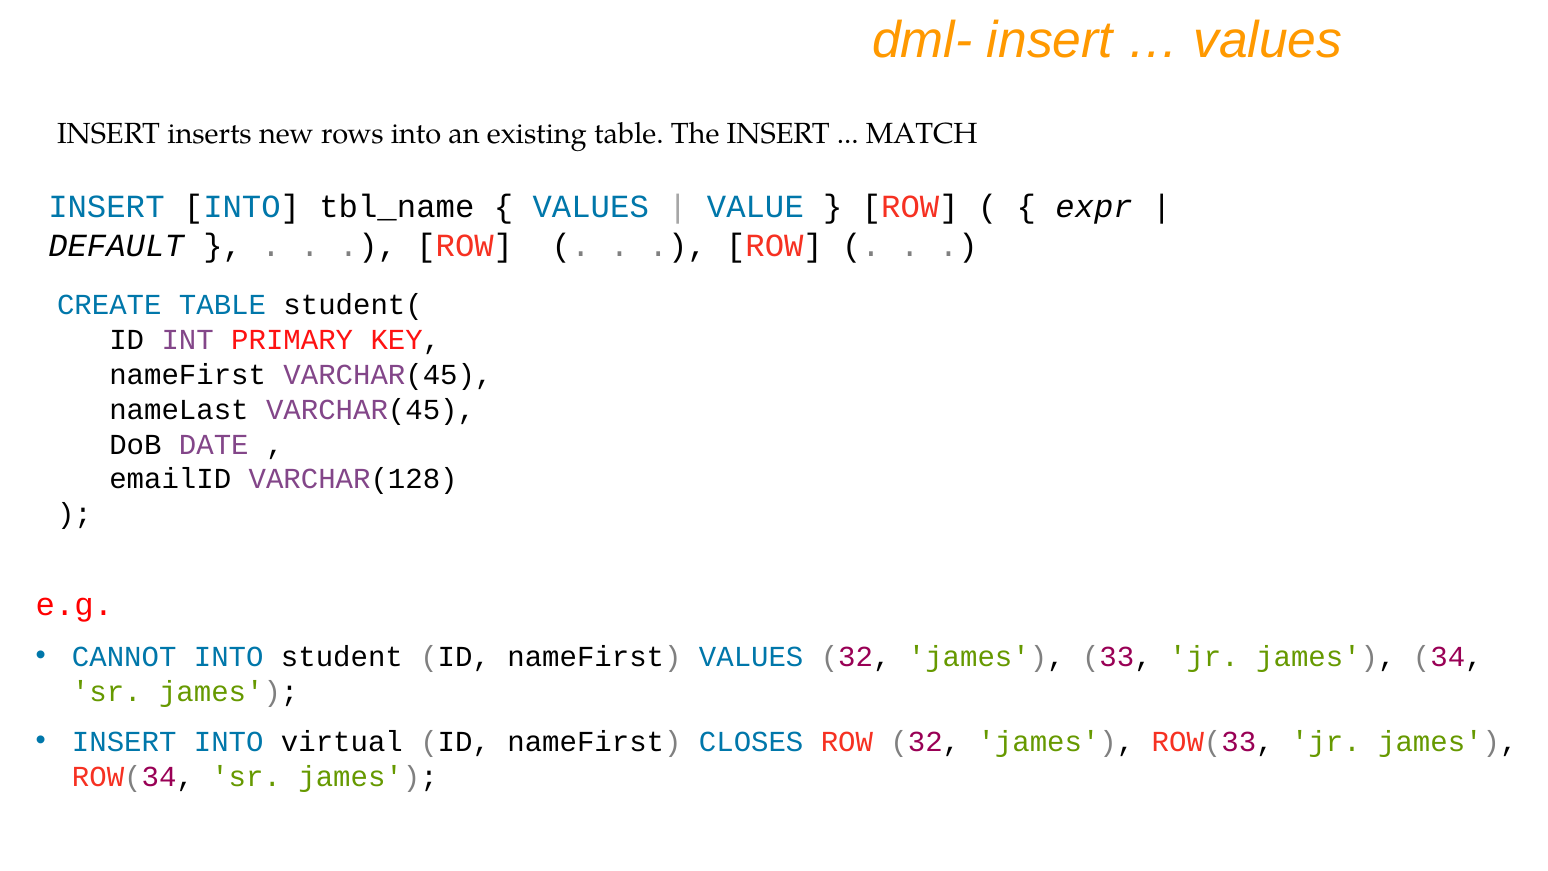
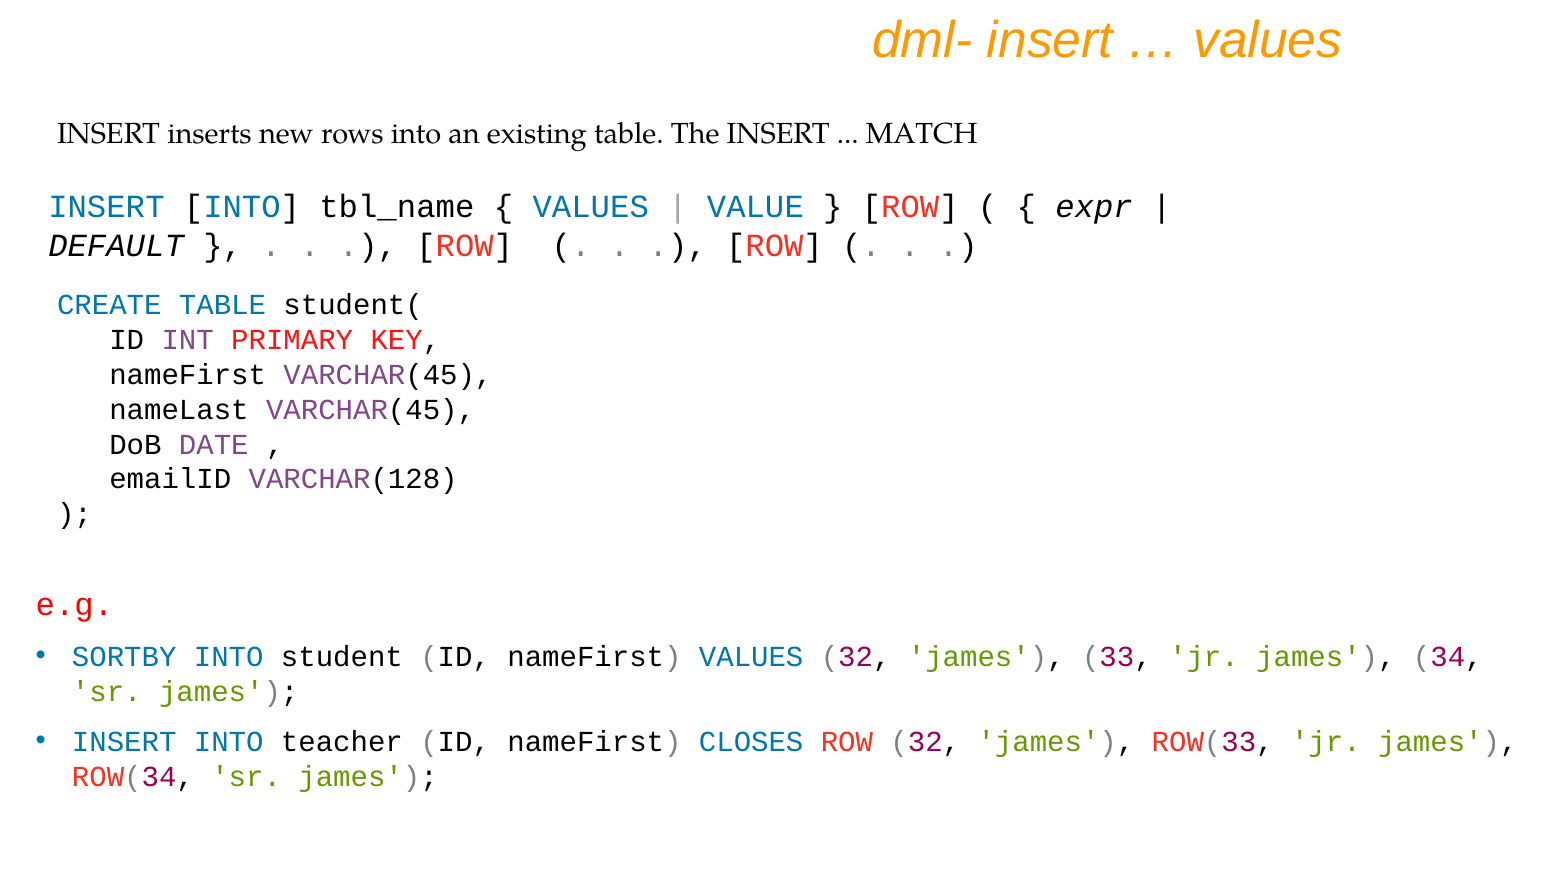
CANNOT: CANNOT -> SORTBY
virtual: virtual -> teacher
